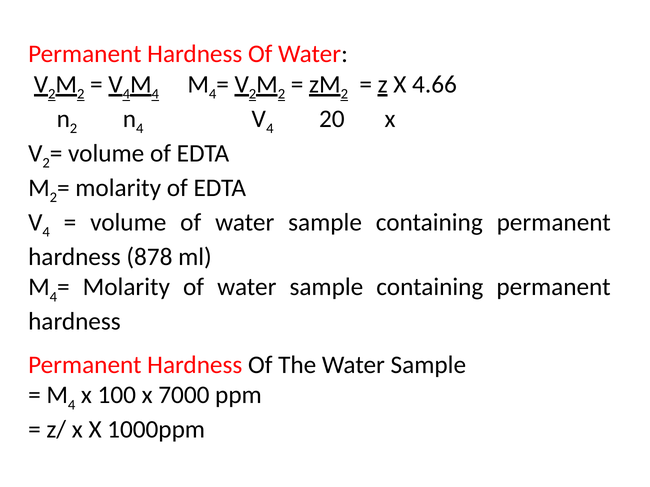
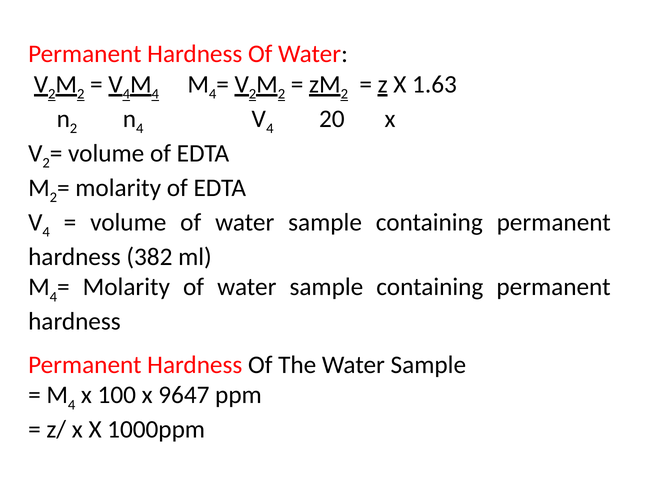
4.66: 4.66 -> 1.63
878: 878 -> 382
7000: 7000 -> 9647
